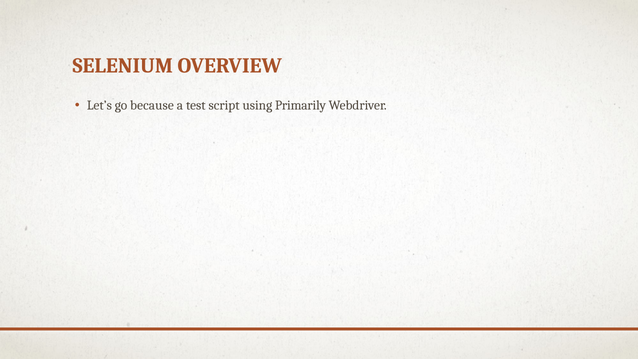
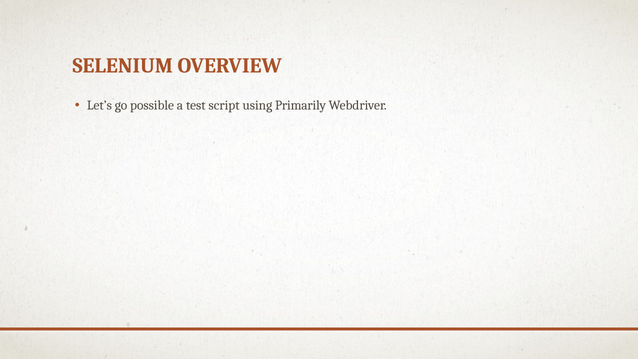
because: because -> possible
